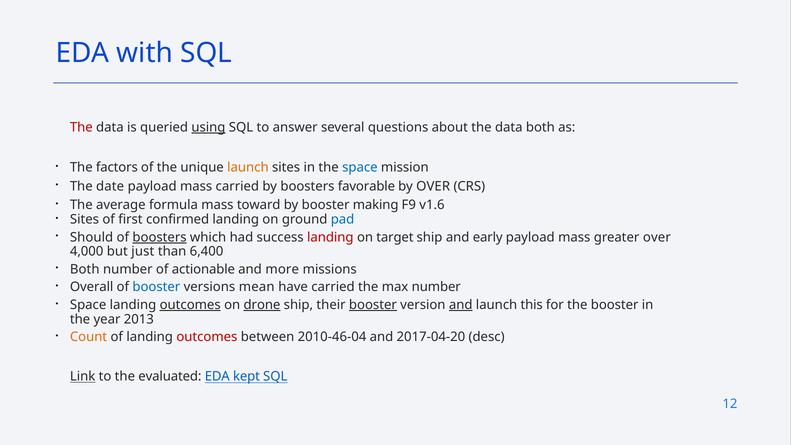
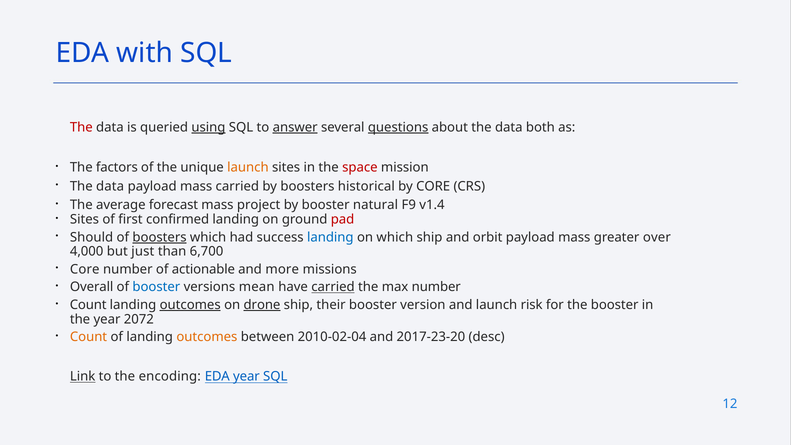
answer underline: none -> present
questions underline: none -> present
space at (360, 167) colour: blue -> red
date at (110, 186): date -> data
favorable: favorable -> historical
by OVER: OVER -> CORE
formula: formula -> forecast
toward: toward -> project
making: making -> natural
v1.6: v1.6 -> v1.4
pad colour: blue -> red
landing at (330, 237) colour: red -> blue
on target: target -> which
early: early -> orbit
6,400: 6,400 -> 6,700
Both at (85, 269): Both -> Core
carried at (333, 287) underline: none -> present
Space at (88, 305): Space -> Count
booster at (373, 305) underline: present -> none
and at (461, 305) underline: present -> none
this: this -> risk
2013: 2013 -> 2072
outcomes at (207, 337) colour: red -> orange
2010-46-04: 2010-46-04 -> 2010-02-04
2017-04-20: 2017-04-20 -> 2017-23-20
evaluated: evaluated -> encoding
EDA kept: kept -> year
